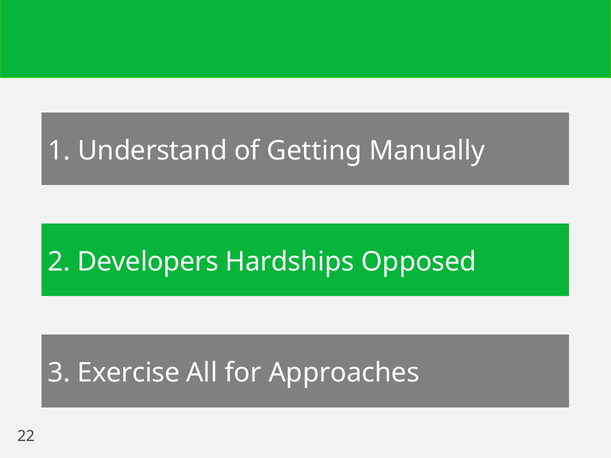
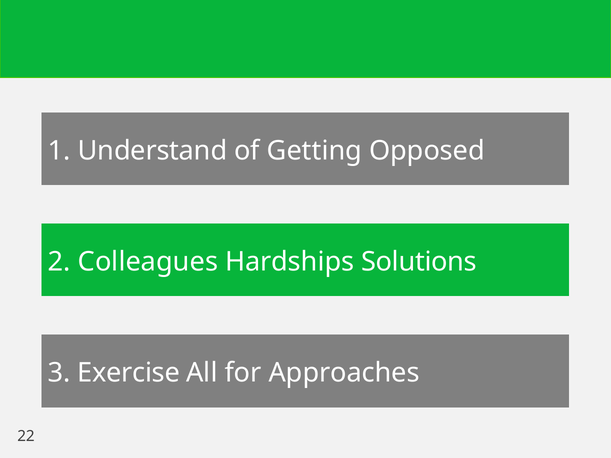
Manually: Manually -> Opposed
Developers: Developers -> Colleagues
Opposed: Opposed -> Solutions
